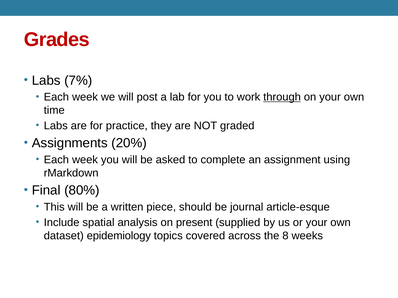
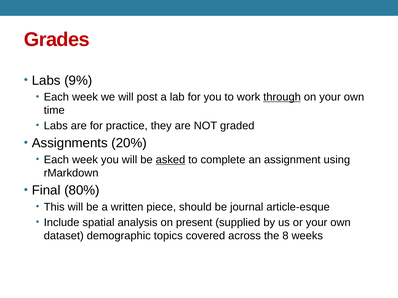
7%: 7% -> 9%
asked underline: none -> present
epidemiology: epidemiology -> demographic
